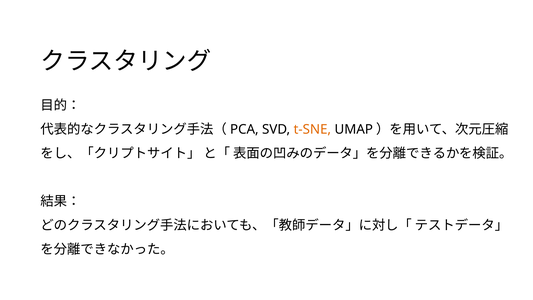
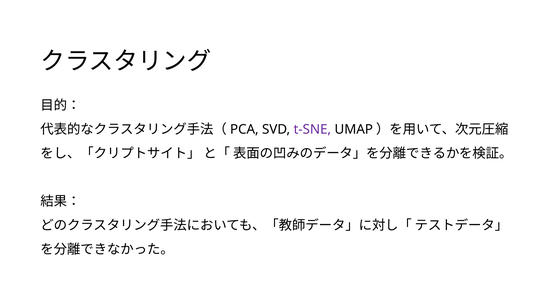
t-SNE colour: orange -> purple
